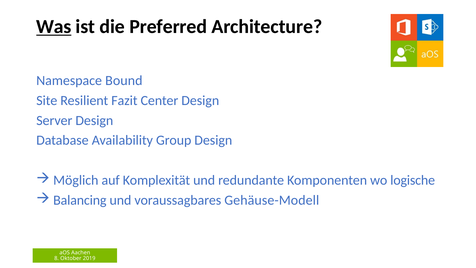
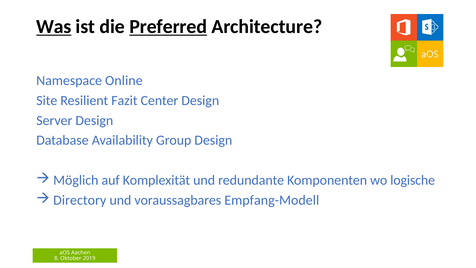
Preferred underline: none -> present
Bound: Bound -> Online
Balancing: Balancing -> Directory
Gehäuse-Modell: Gehäuse-Modell -> Empfang-Modell
